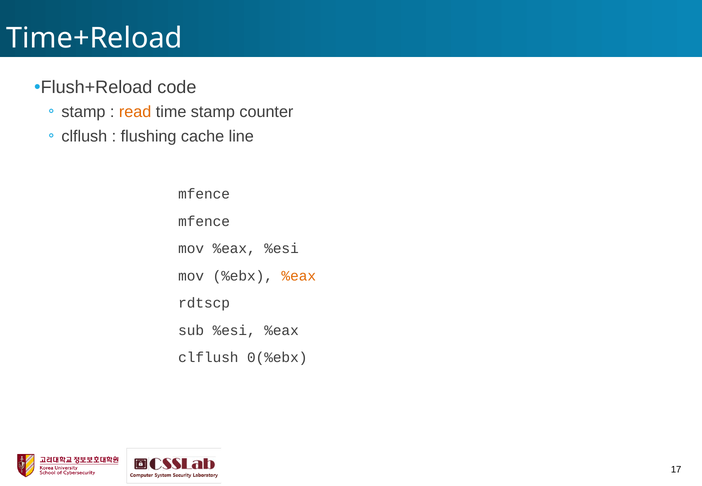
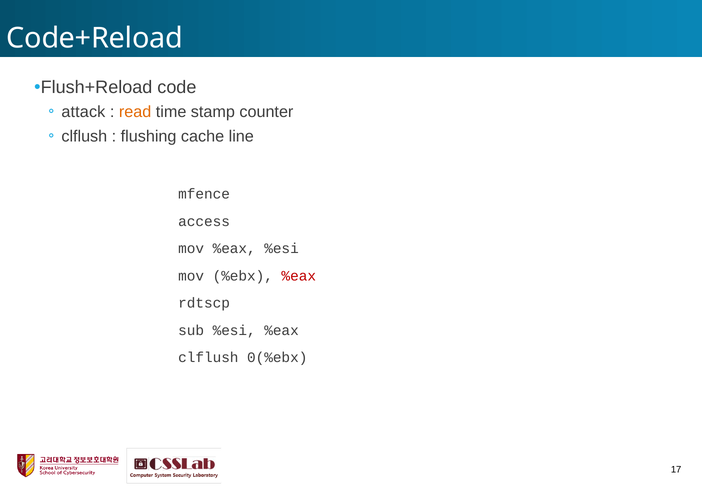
Time+Reload: Time+Reload -> Code+Reload
stamp at (83, 112): stamp -> attack
mfence at (204, 221): mfence -> access
%eax at (299, 276) colour: orange -> red
